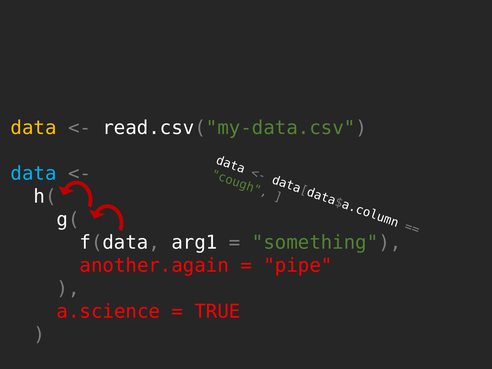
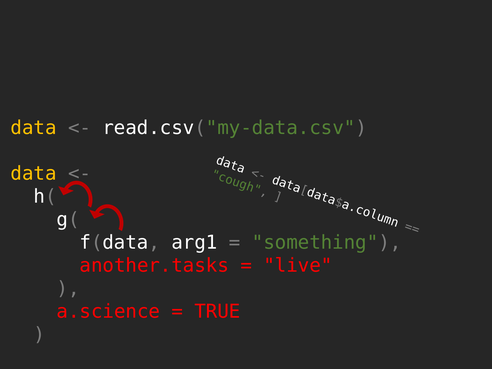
data at (34, 174) colour: light blue -> yellow
another.again: another.again -> another.tasks
pipe: pipe -> live
